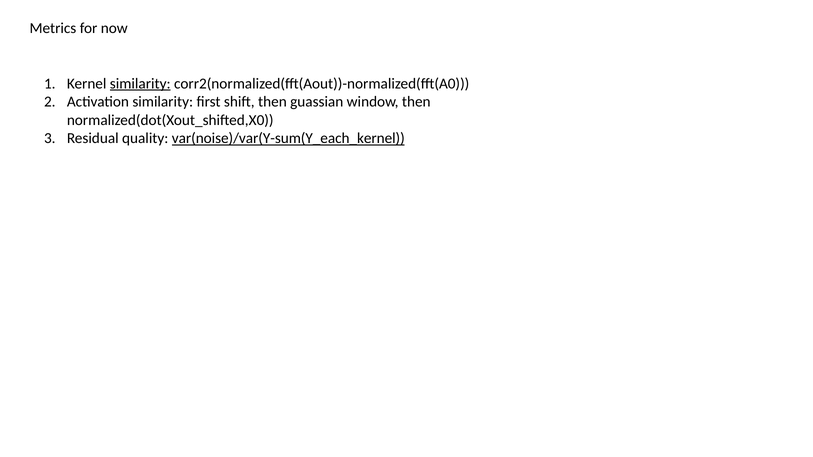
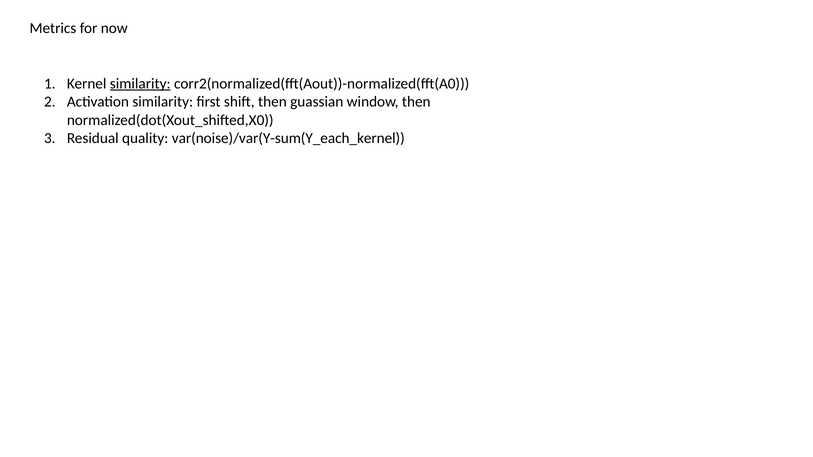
var(noise)/var(Y-sum(Y_each_kernel underline: present -> none
